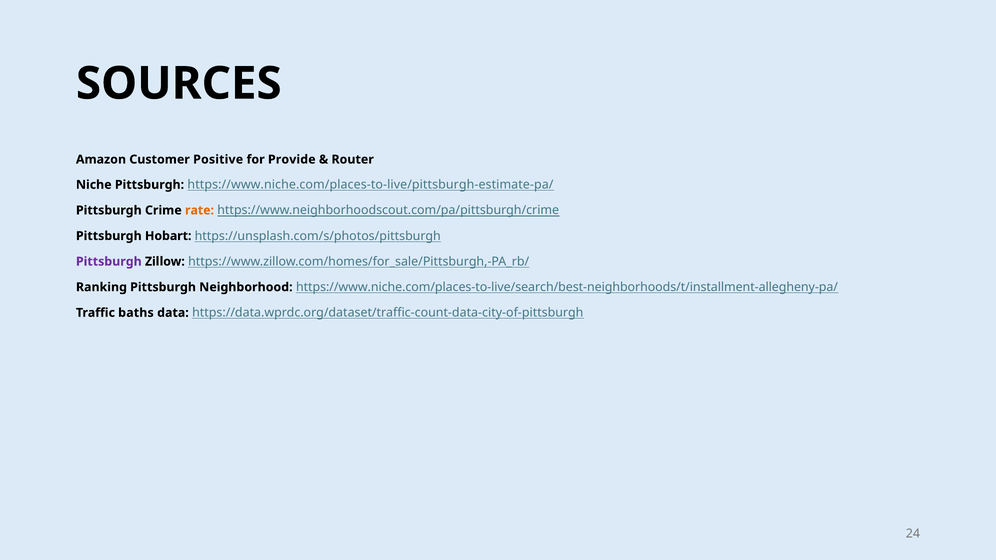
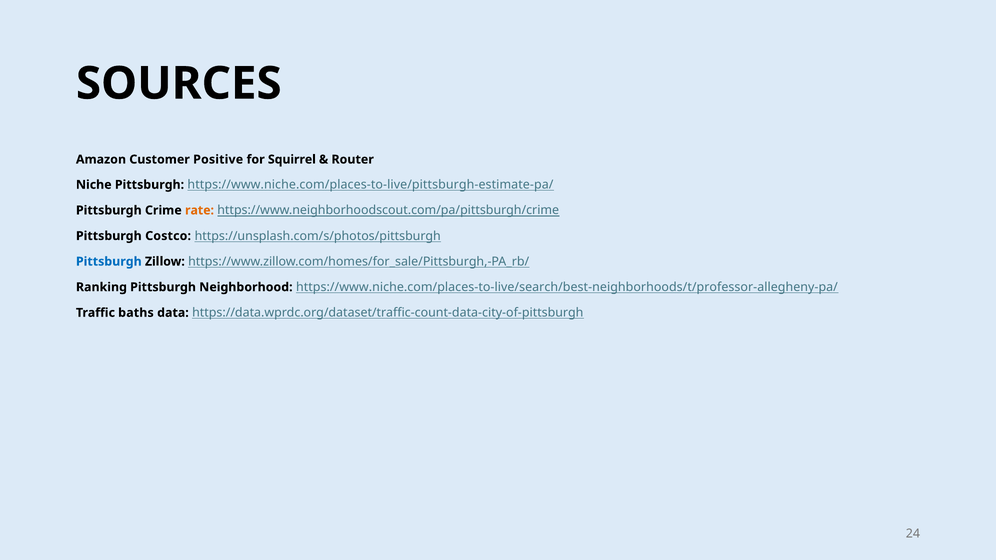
Provide: Provide -> Squirrel
Hobart: Hobart -> Costco
Pittsburgh at (109, 262) colour: purple -> blue
https://www.niche.com/places-to-live/search/best-neighborhoods/t/installment-allegheny-pa/: https://www.niche.com/places-to-live/search/best-neighborhoods/t/installment-allegheny-pa/ -> https://www.niche.com/places-to-live/search/best-neighborhoods/t/professor-allegheny-pa/
